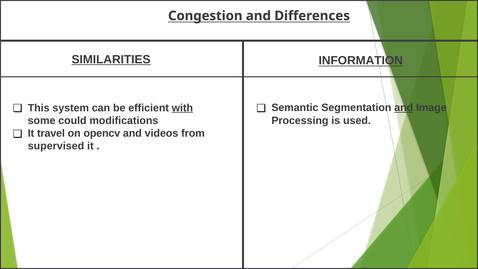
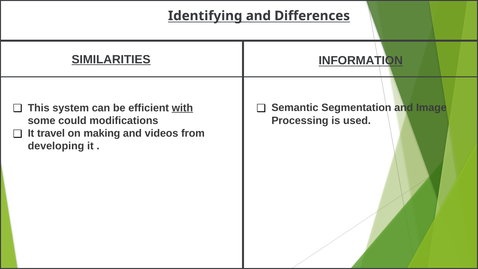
Congestion: Congestion -> Identifying
and at (404, 108) underline: present -> none
opencv: opencv -> making
supervised: supervised -> developing
